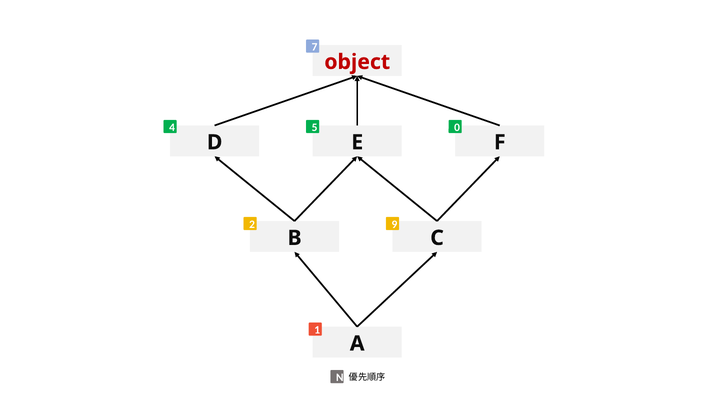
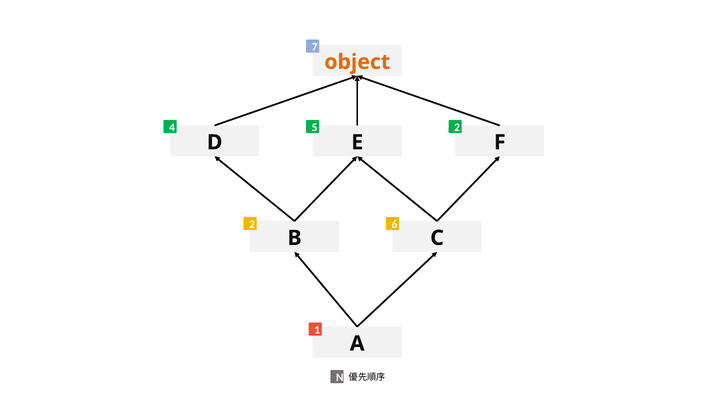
object colour: red -> orange
5 0: 0 -> 2
9: 9 -> 6
